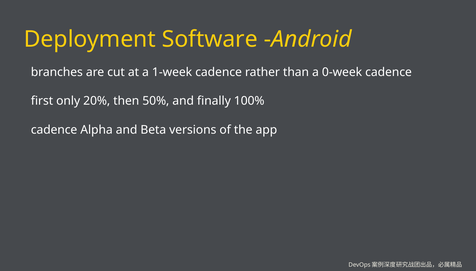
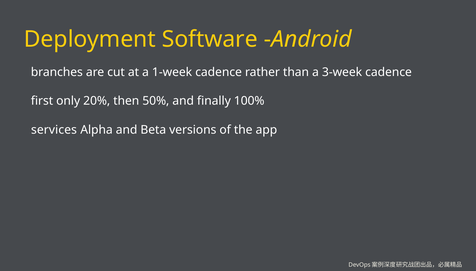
0-week: 0-week -> 3-week
cadence at (54, 130): cadence -> services
